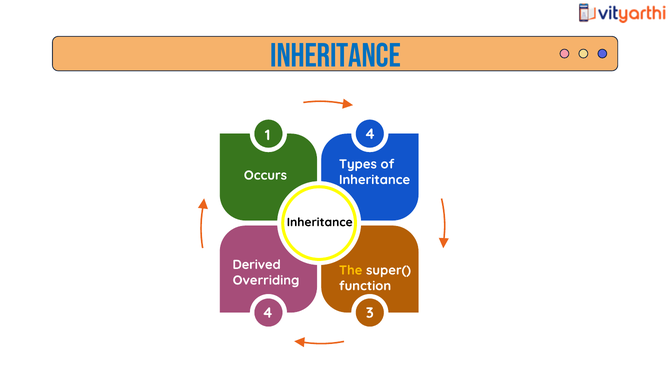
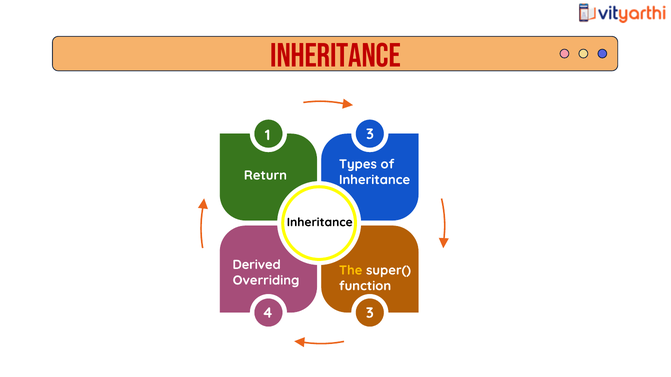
Inheritance at (336, 56) colour: blue -> red
1 4: 4 -> 3
Occurs: Occurs -> Return
